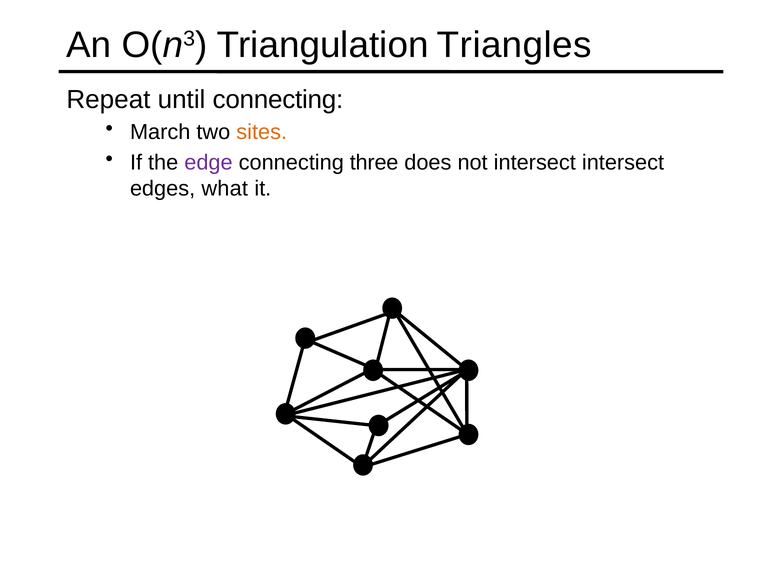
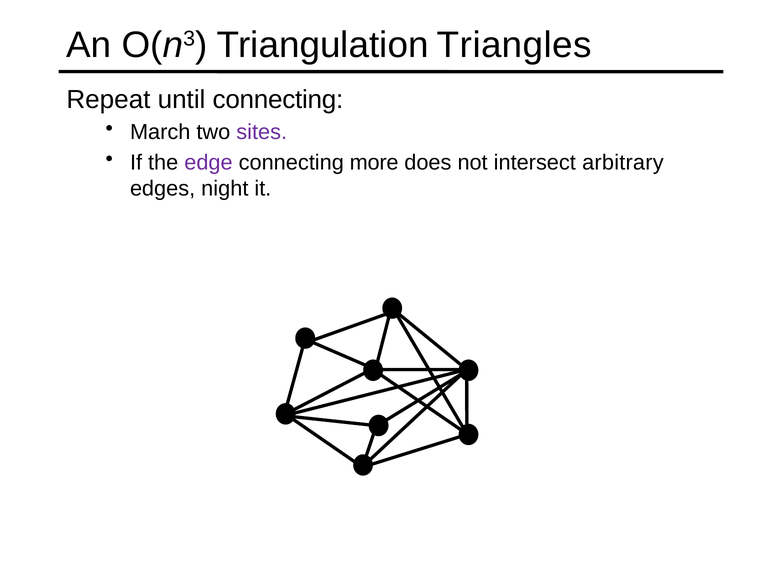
sites colour: orange -> purple
three: three -> more
intersect intersect: intersect -> arbitrary
what: what -> night
